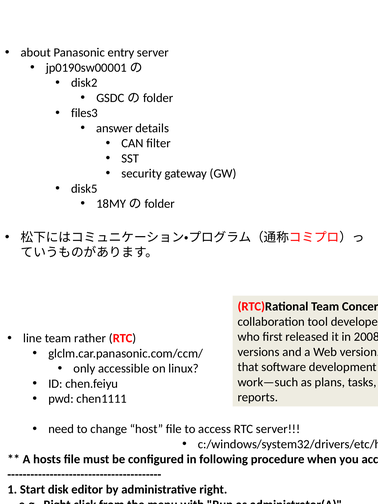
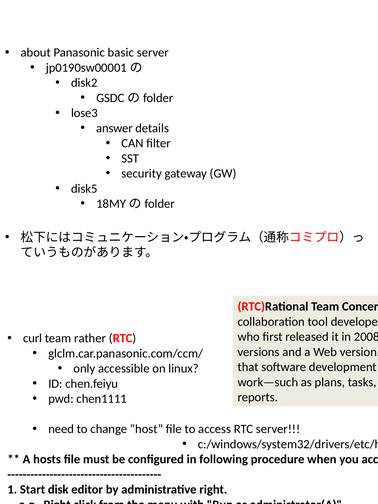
entry: entry -> basic
files3: files3 -> lose3
line at (33, 338): line -> curl
